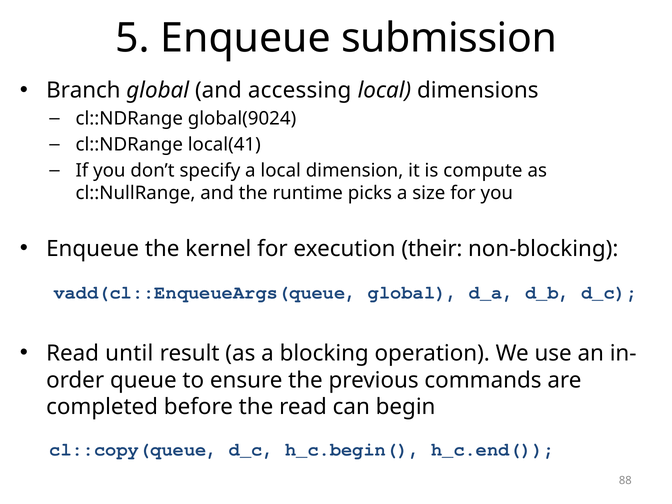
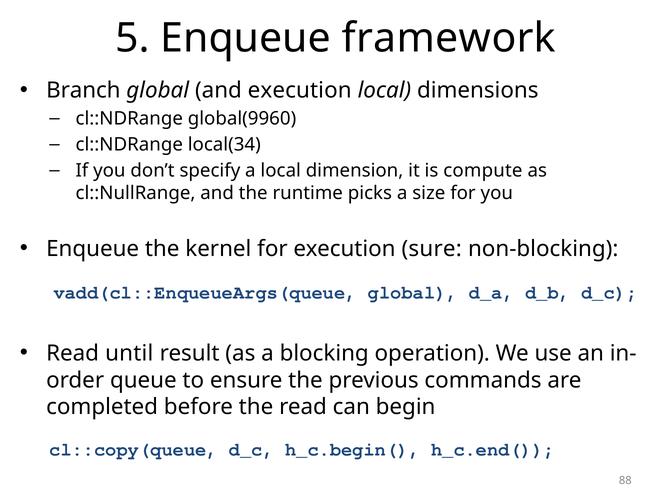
submission: submission -> framework
and accessing: accessing -> execution
global(9024: global(9024 -> global(9960
local(41: local(41 -> local(34
their: their -> sure
